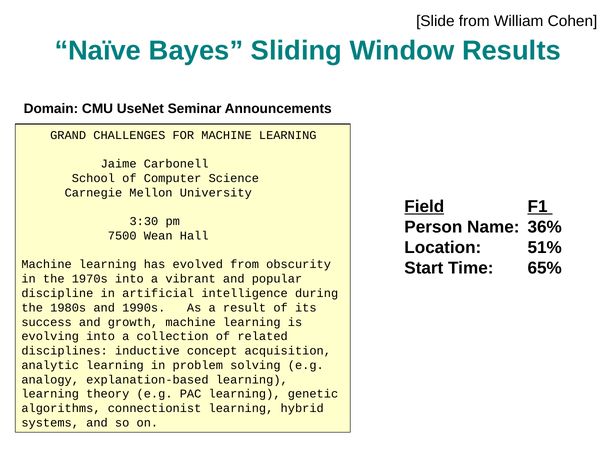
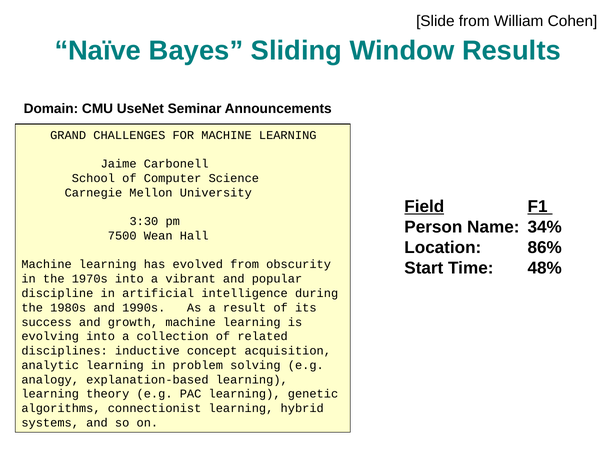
36%: 36% -> 34%
51%: 51% -> 86%
65%: 65% -> 48%
